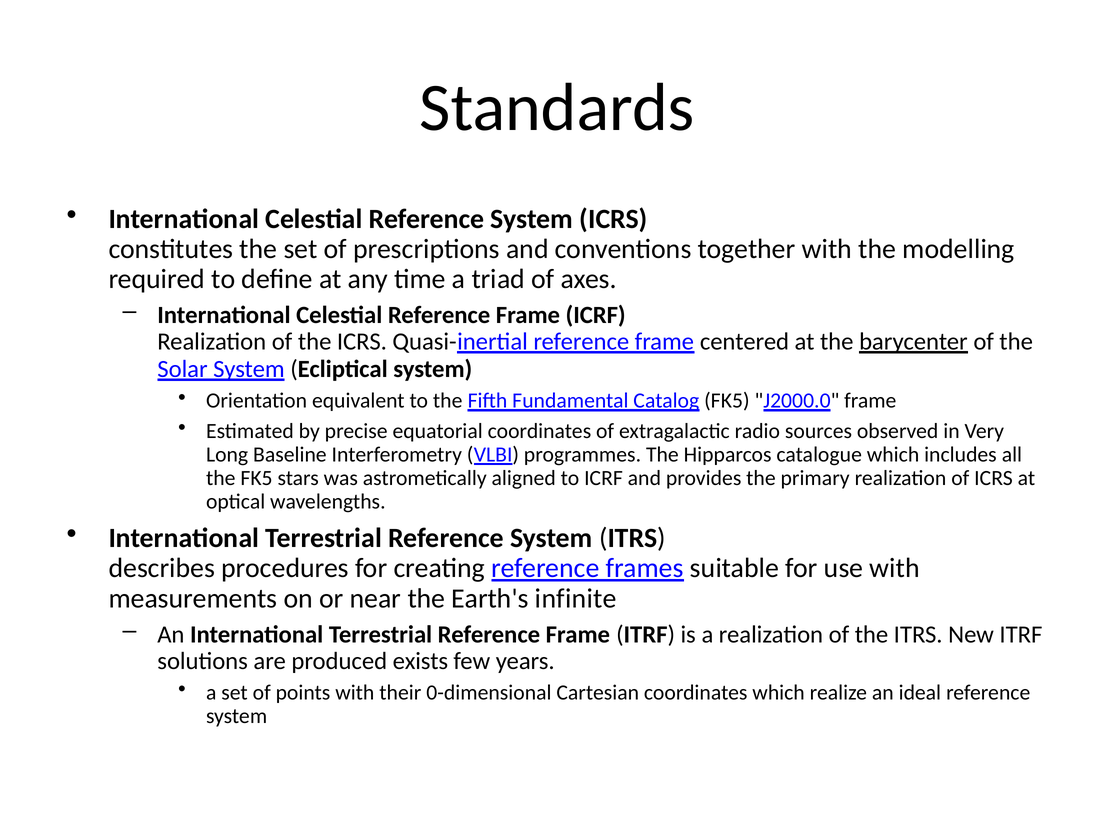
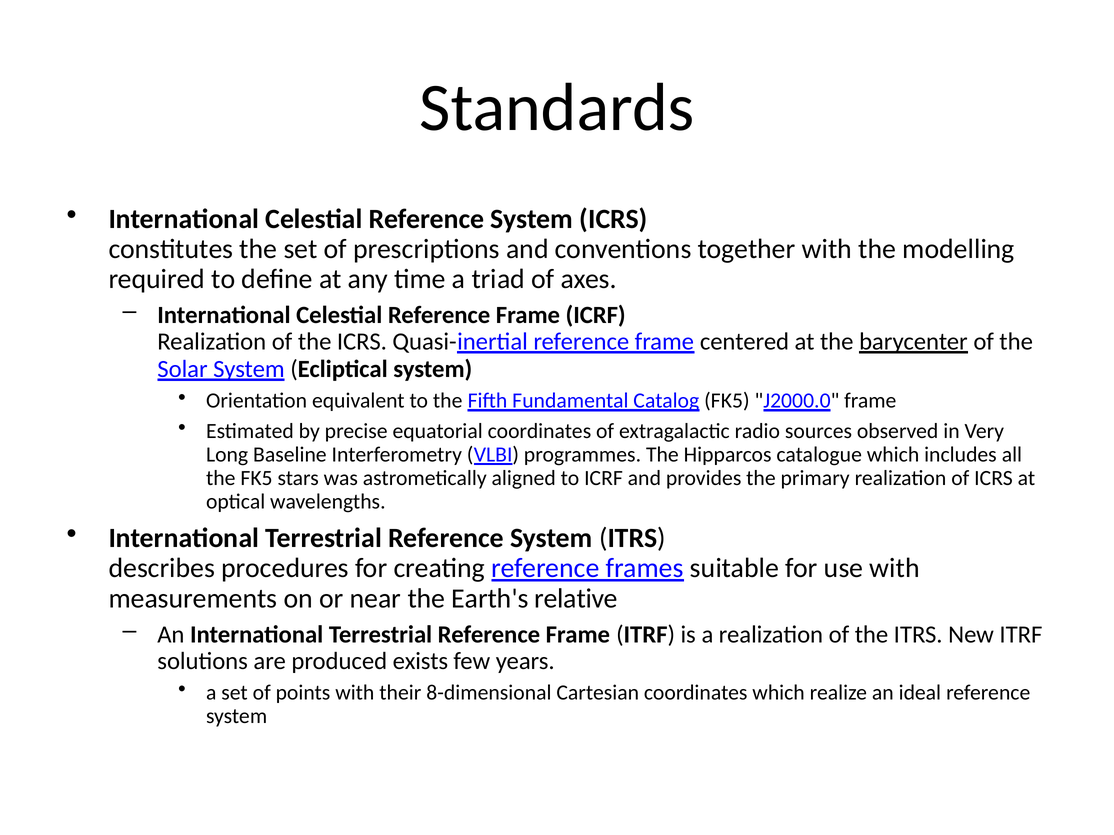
infinite: infinite -> relative
0-dimensional: 0-dimensional -> 8-dimensional
